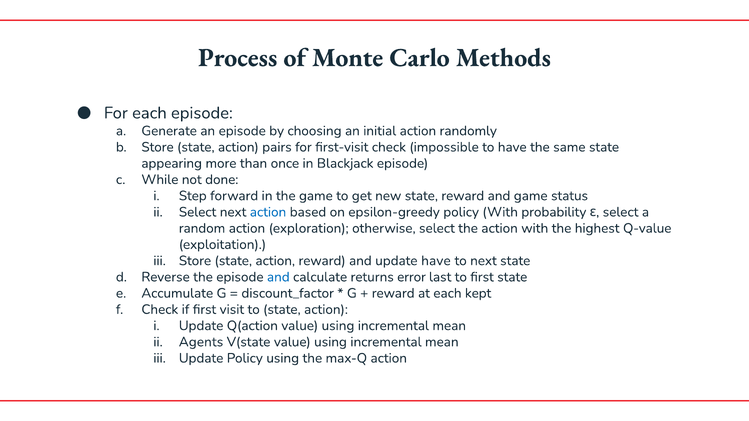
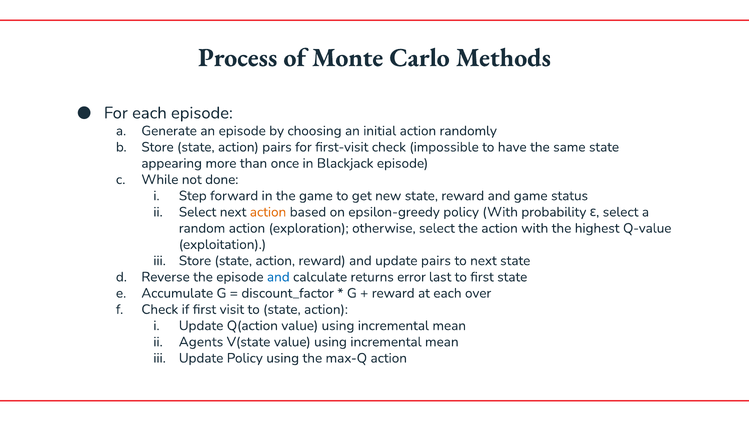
action at (268, 212) colour: blue -> orange
update have: have -> pairs
kept: kept -> over
